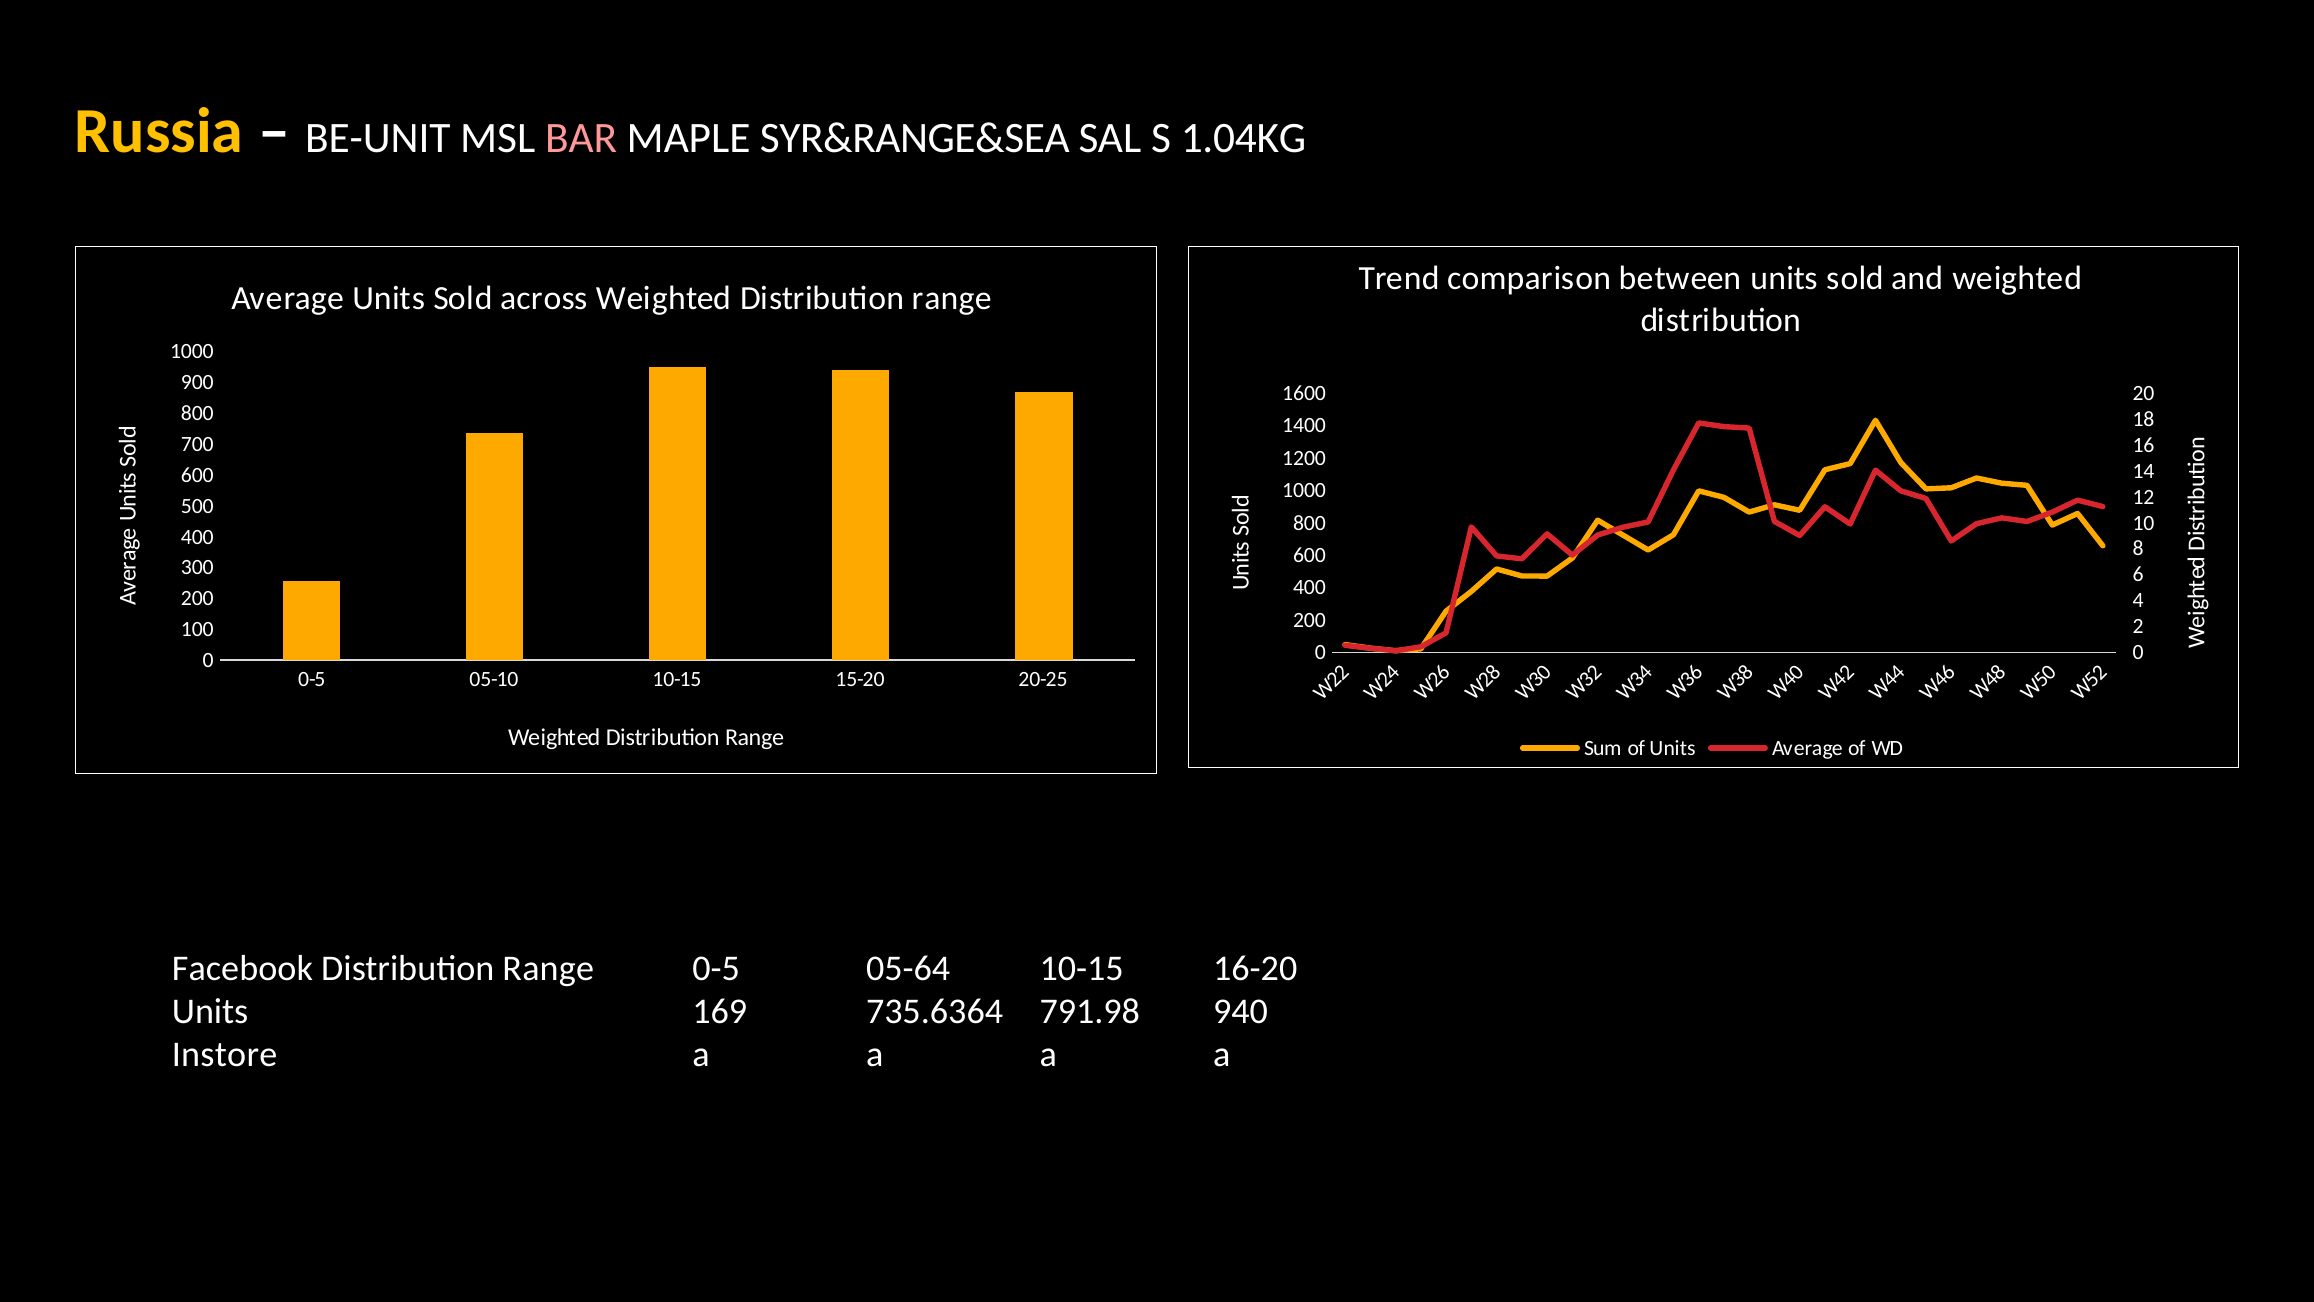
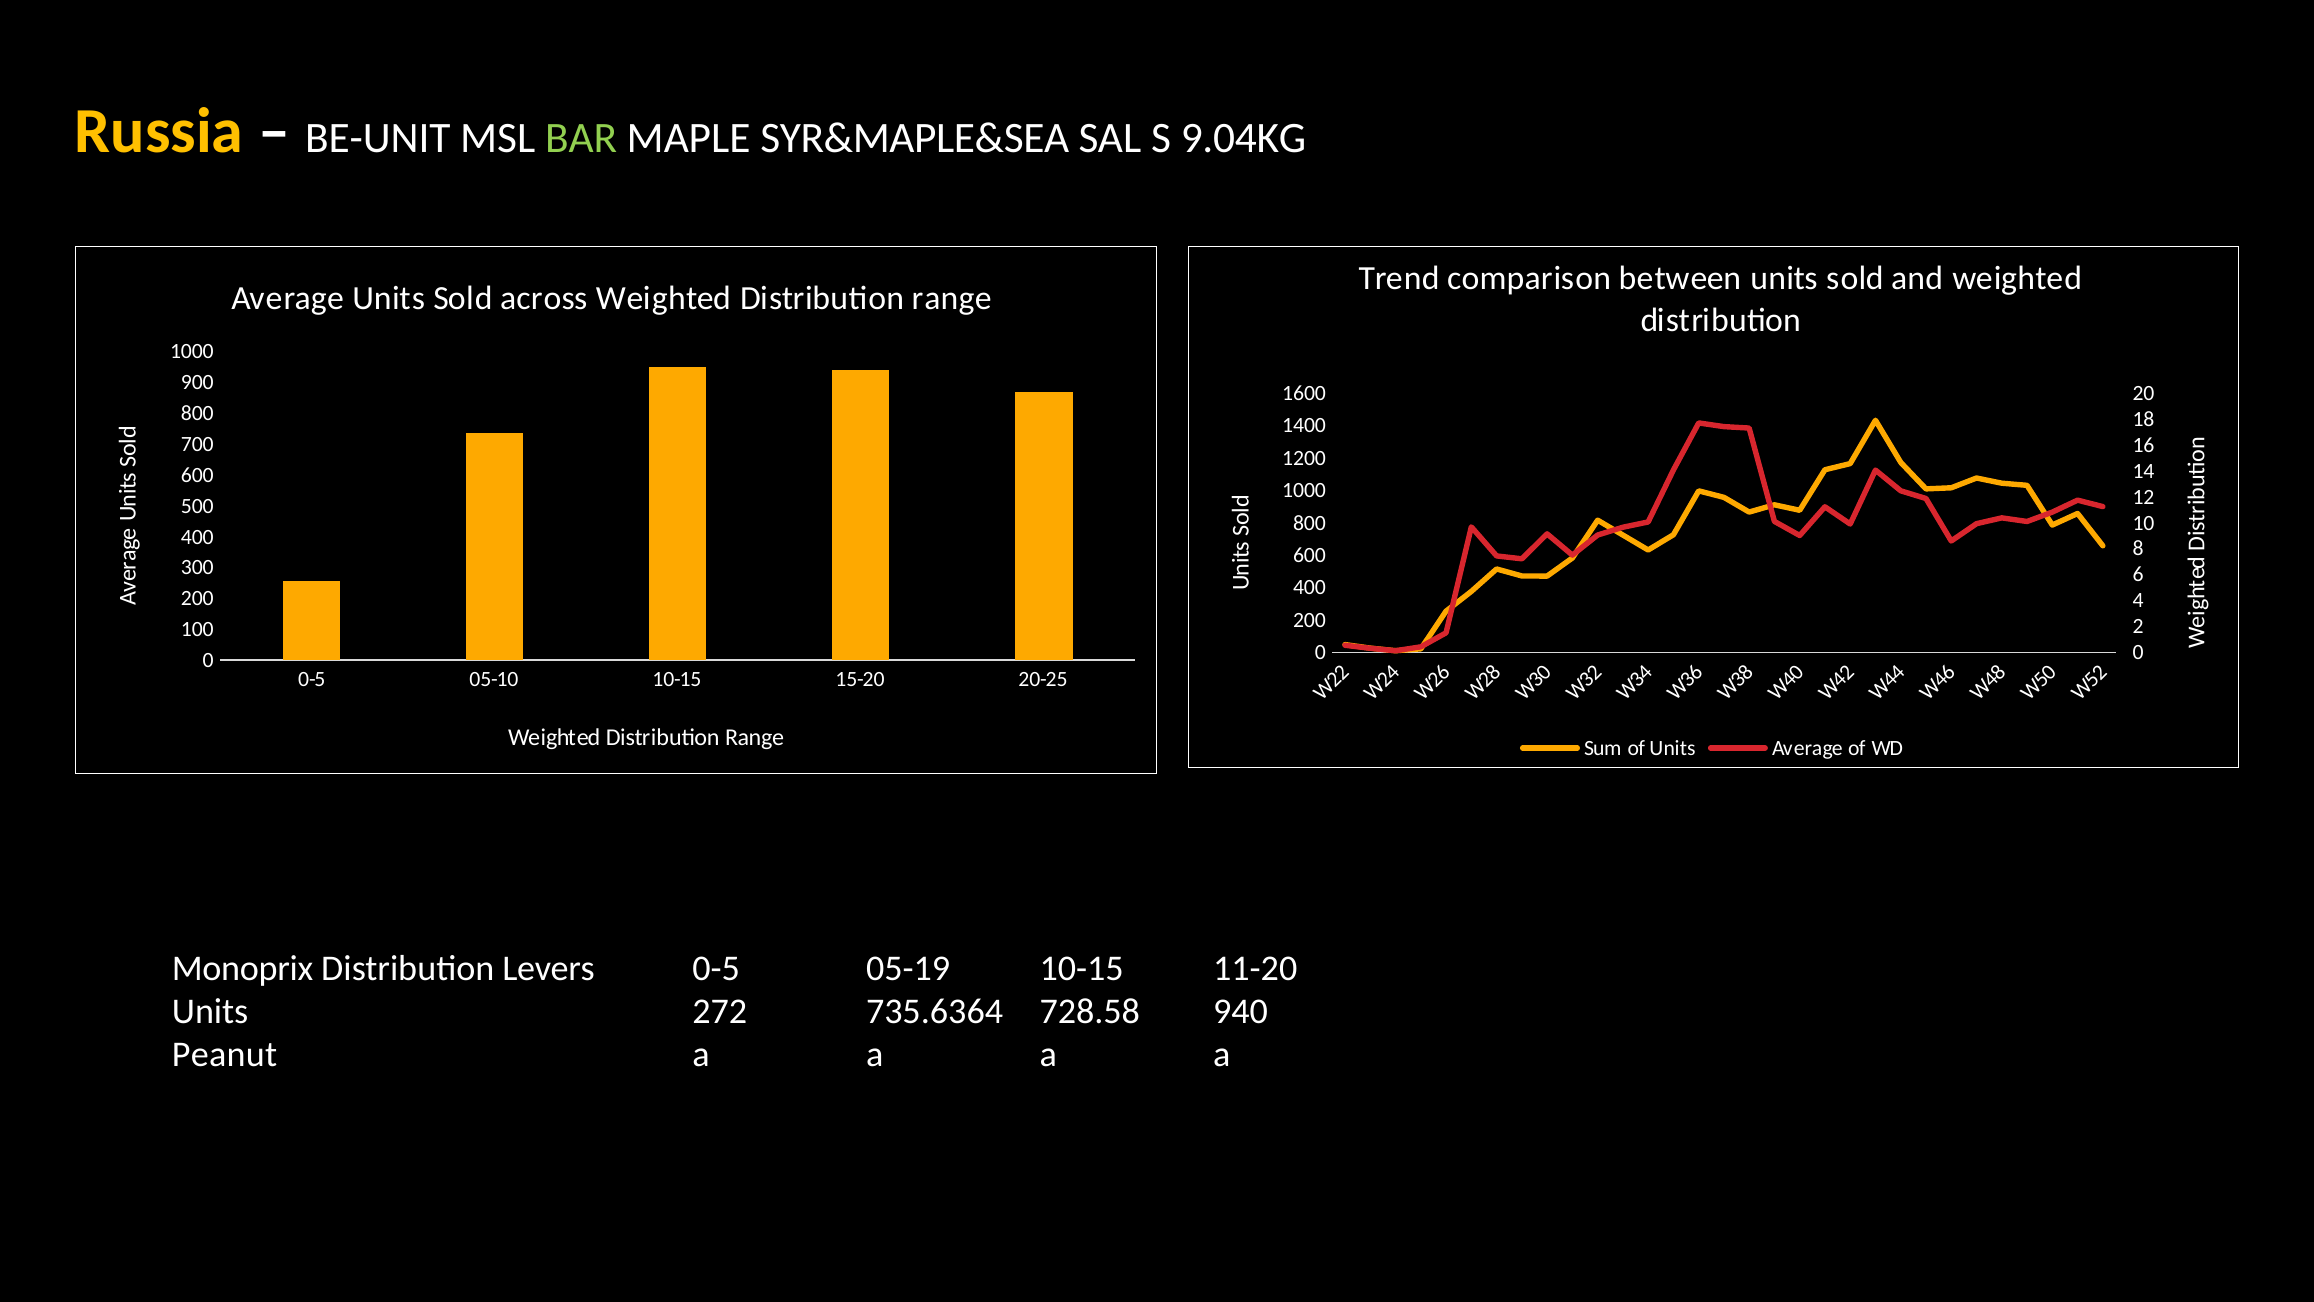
BAR colour: pink -> light green
SYR&RANGE&SEA: SYR&RANGE&SEA -> SYR&MAPLE&SEA
1.04KG: 1.04KG -> 9.04KG
Facebook: Facebook -> Monoprix
Range at (548, 968): Range -> Levers
05-64: 05-64 -> 05-19
16-20: 16-20 -> 11-20
169: 169 -> 272
791.98: 791.98 -> 728.58
Instore: Instore -> Peanut
